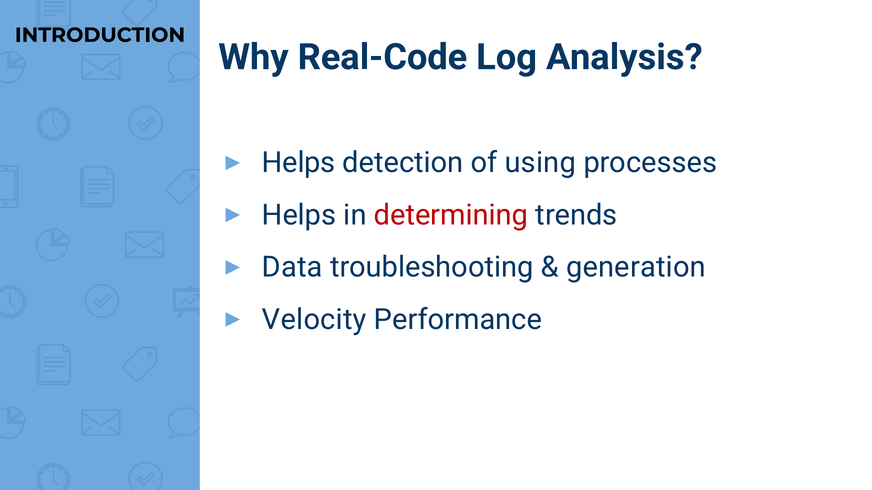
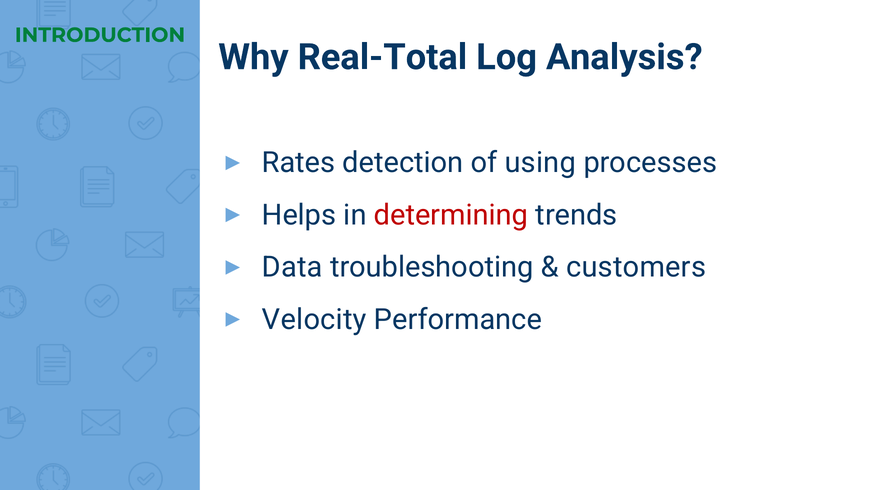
INTRODUCTION colour: black -> green
Real-Code: Real-Code -> Real-Total
Helps at (299, 163): Helps -> Rates
generation: generation -> customers
